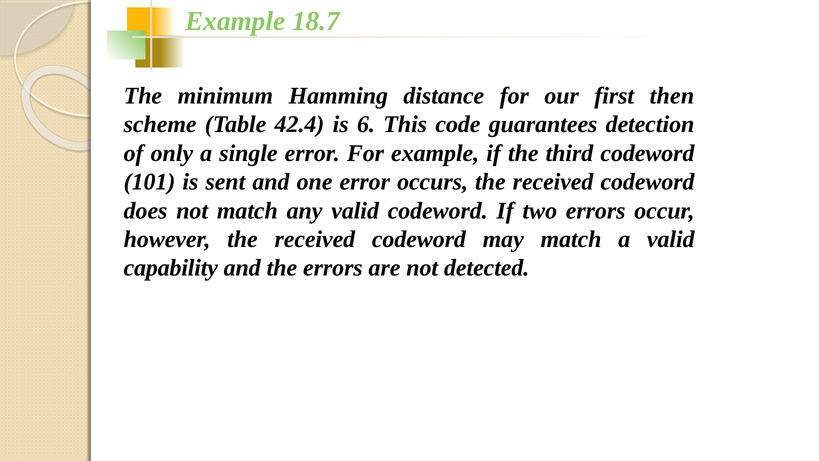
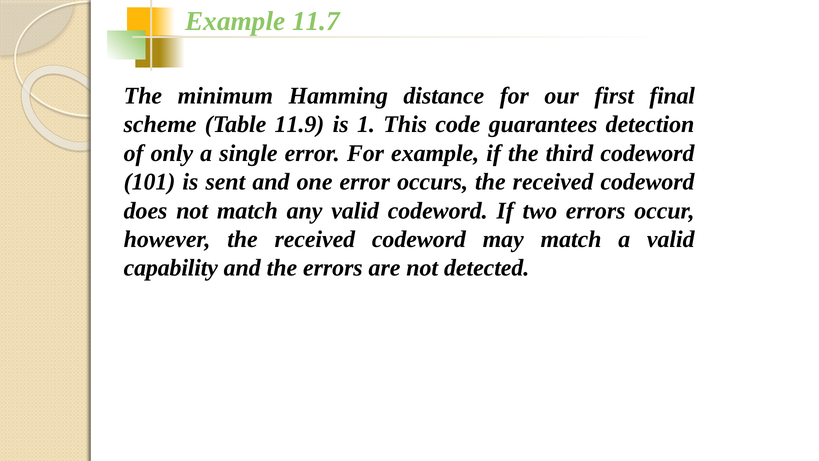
18.7: 18.7 -> 11.7
then: then -> final
42.4: 42.4 -> 11.9
6: 6 -> 1
